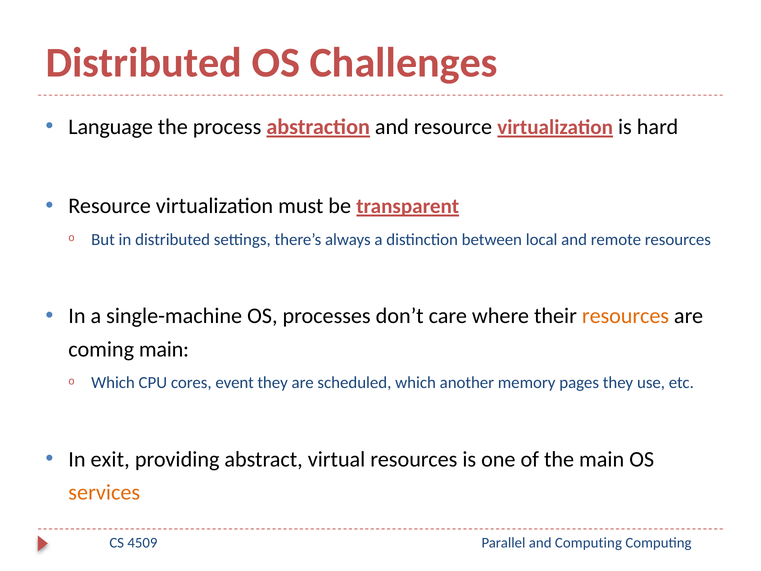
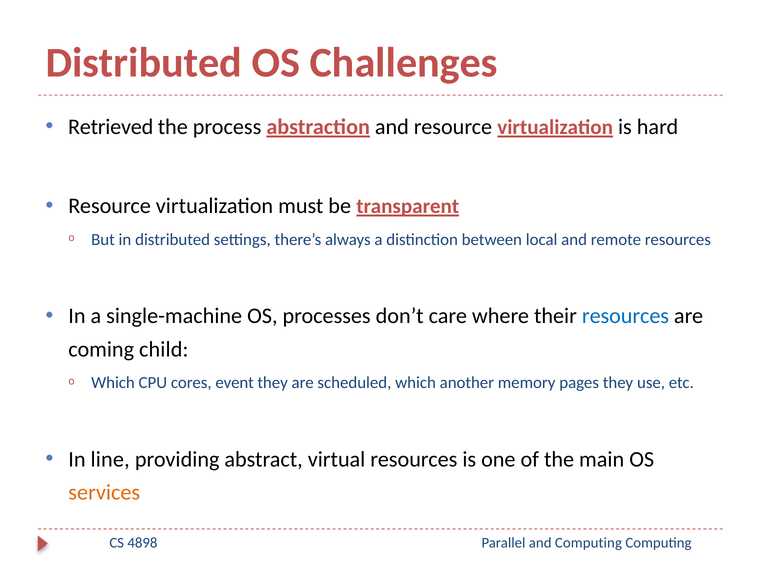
Language: Language -> Retrieved
resources at (626, 316) colour: orange -> blue
coming main: main -> child
exit: exit -> line
4509: 4509 -> 4898
